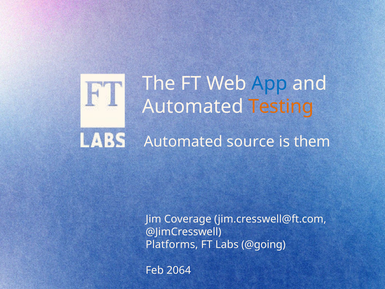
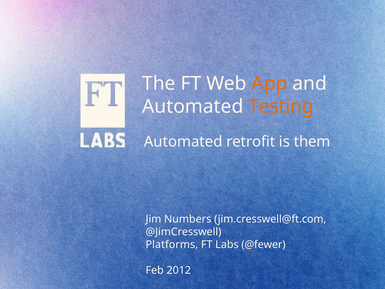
App colour: blue -> orange
source: source -> retrofit
Coverage: Coverage -> Numbers
@going: @going -> @fewer
2064: 2064 -> 2012
